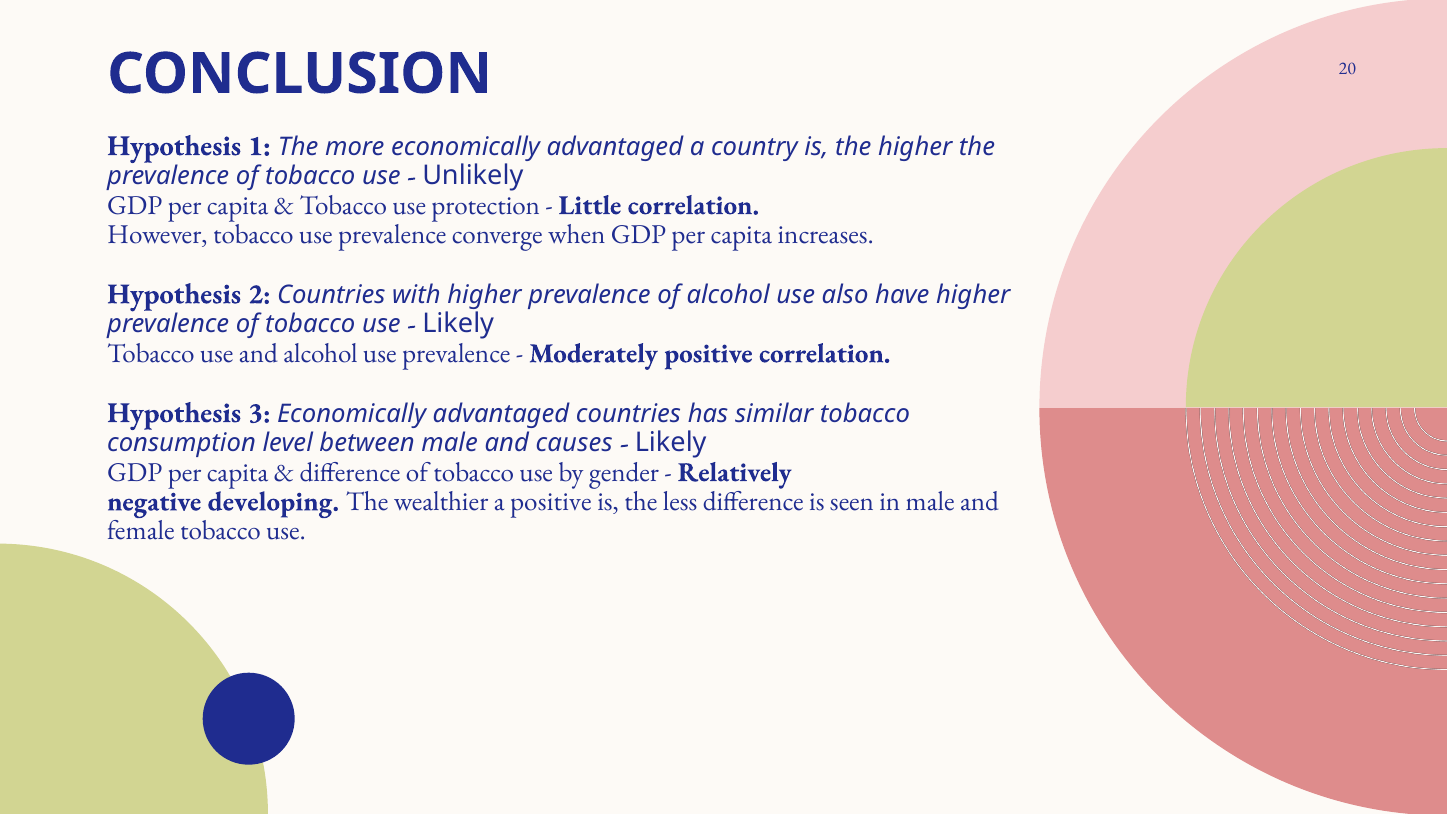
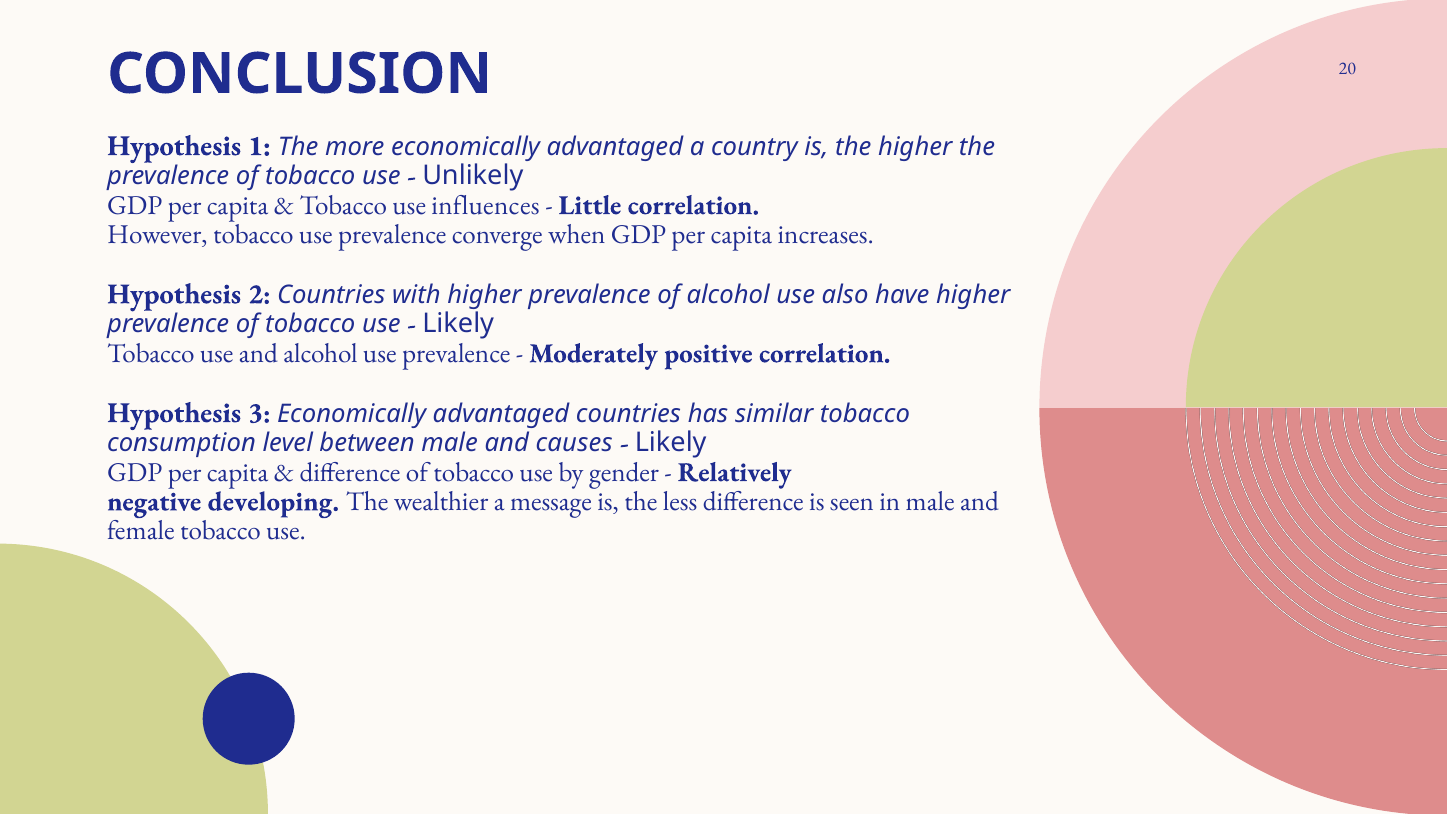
protection: protection -> influences
a positive: positive -> message
